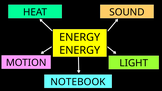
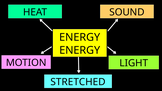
NOTEBOOK: NOTEBOOK -> STRETCHED
